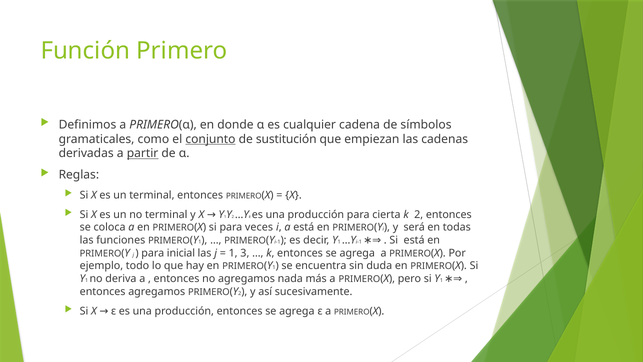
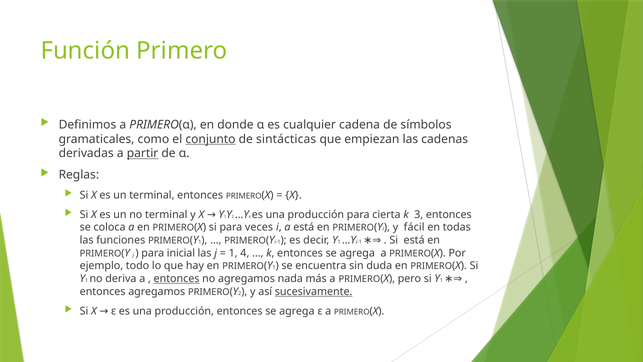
sustitución: sustitución -> sintácticas
k 2: 2 -> 3
será: será -> fácil
3: 3 -> 4
entonces at (177, 279) underline: none -> present
sucesivamente underline: none -> present
